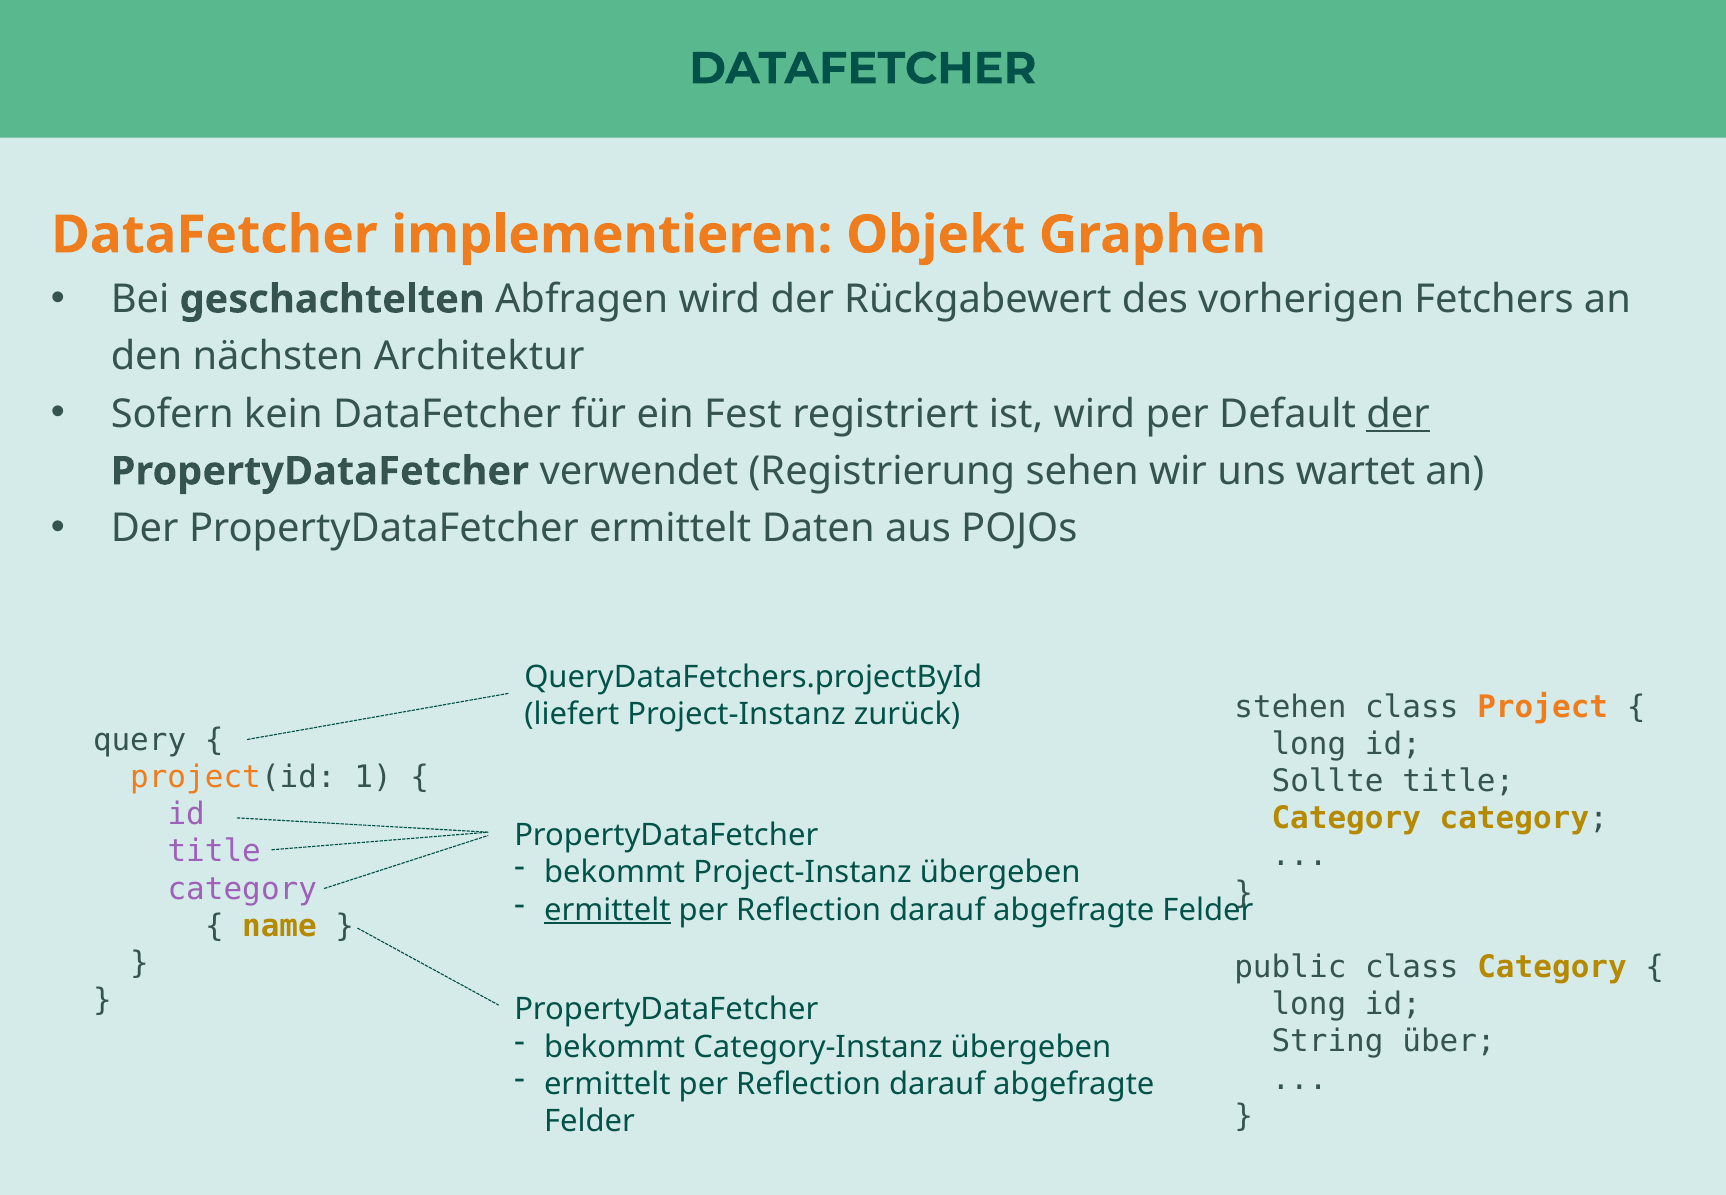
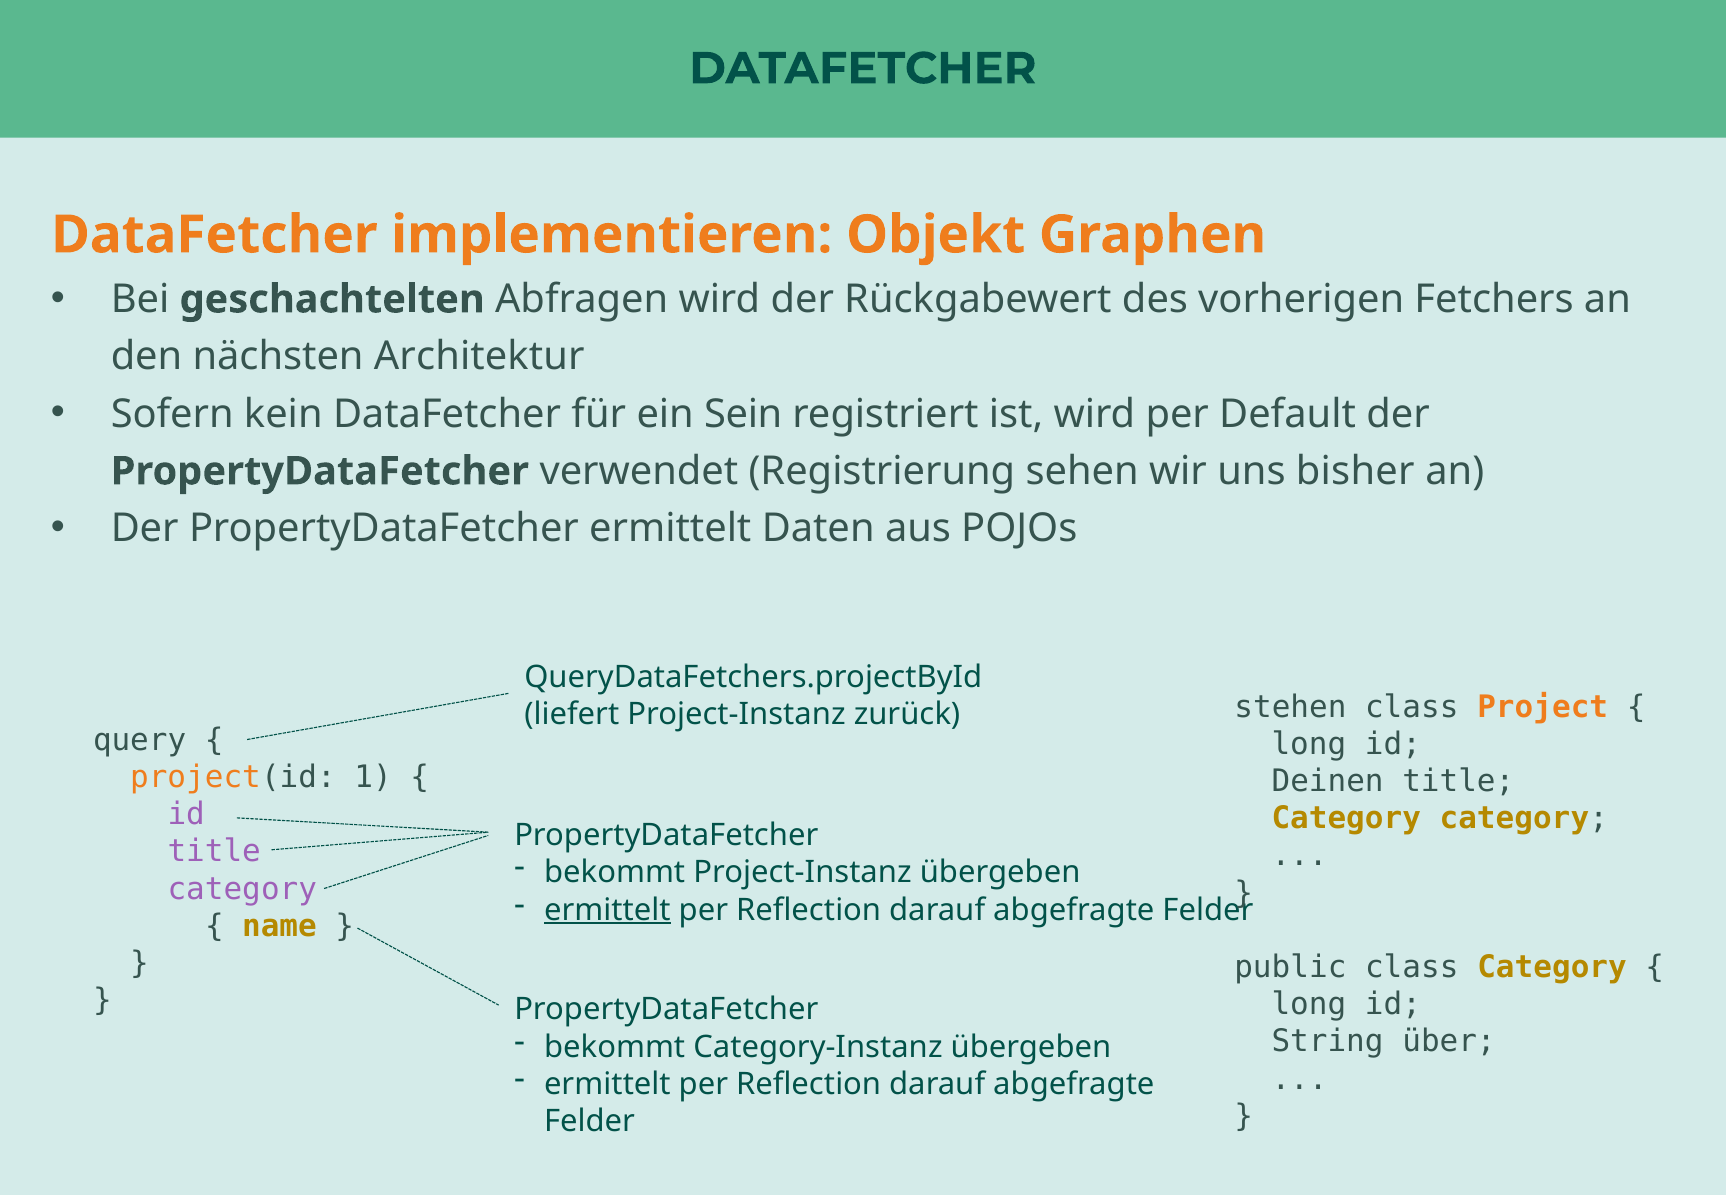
Fest: Fest -> Sein
der at (1398, 414) underline: present -> none
wartet: wartet -> bisher
Sollte: Sollte -> Deinen
